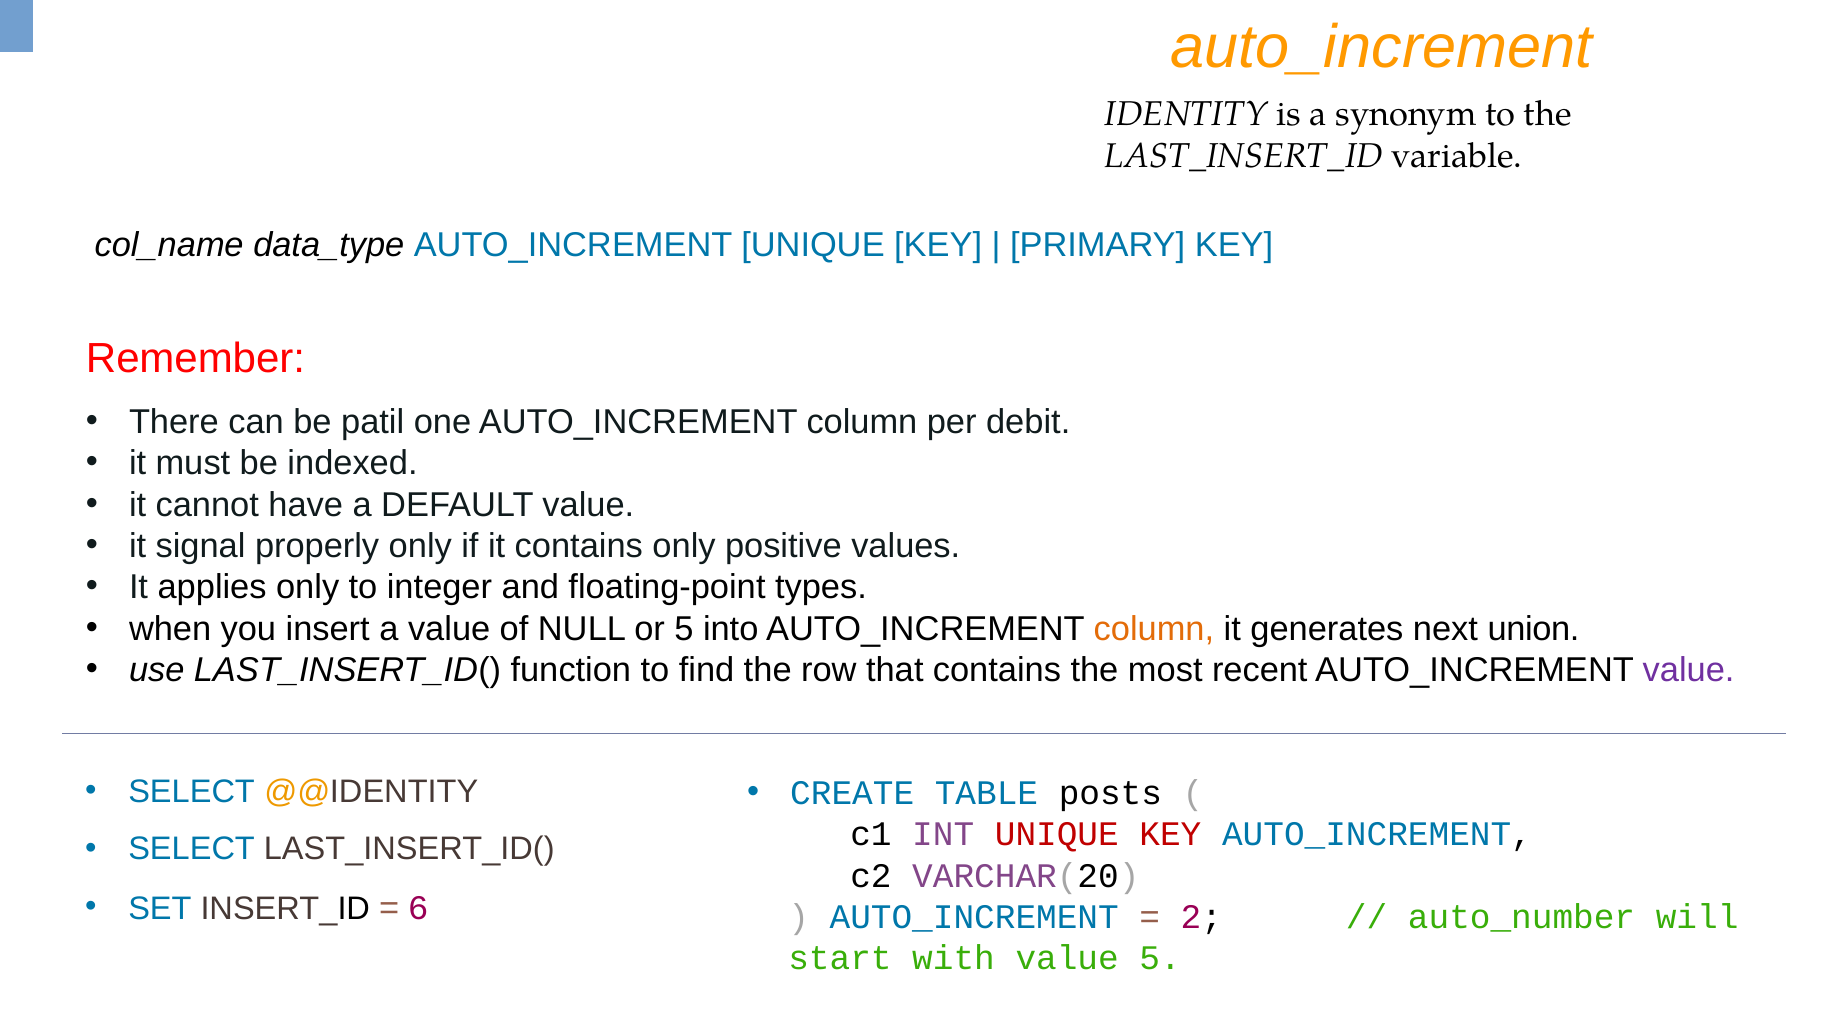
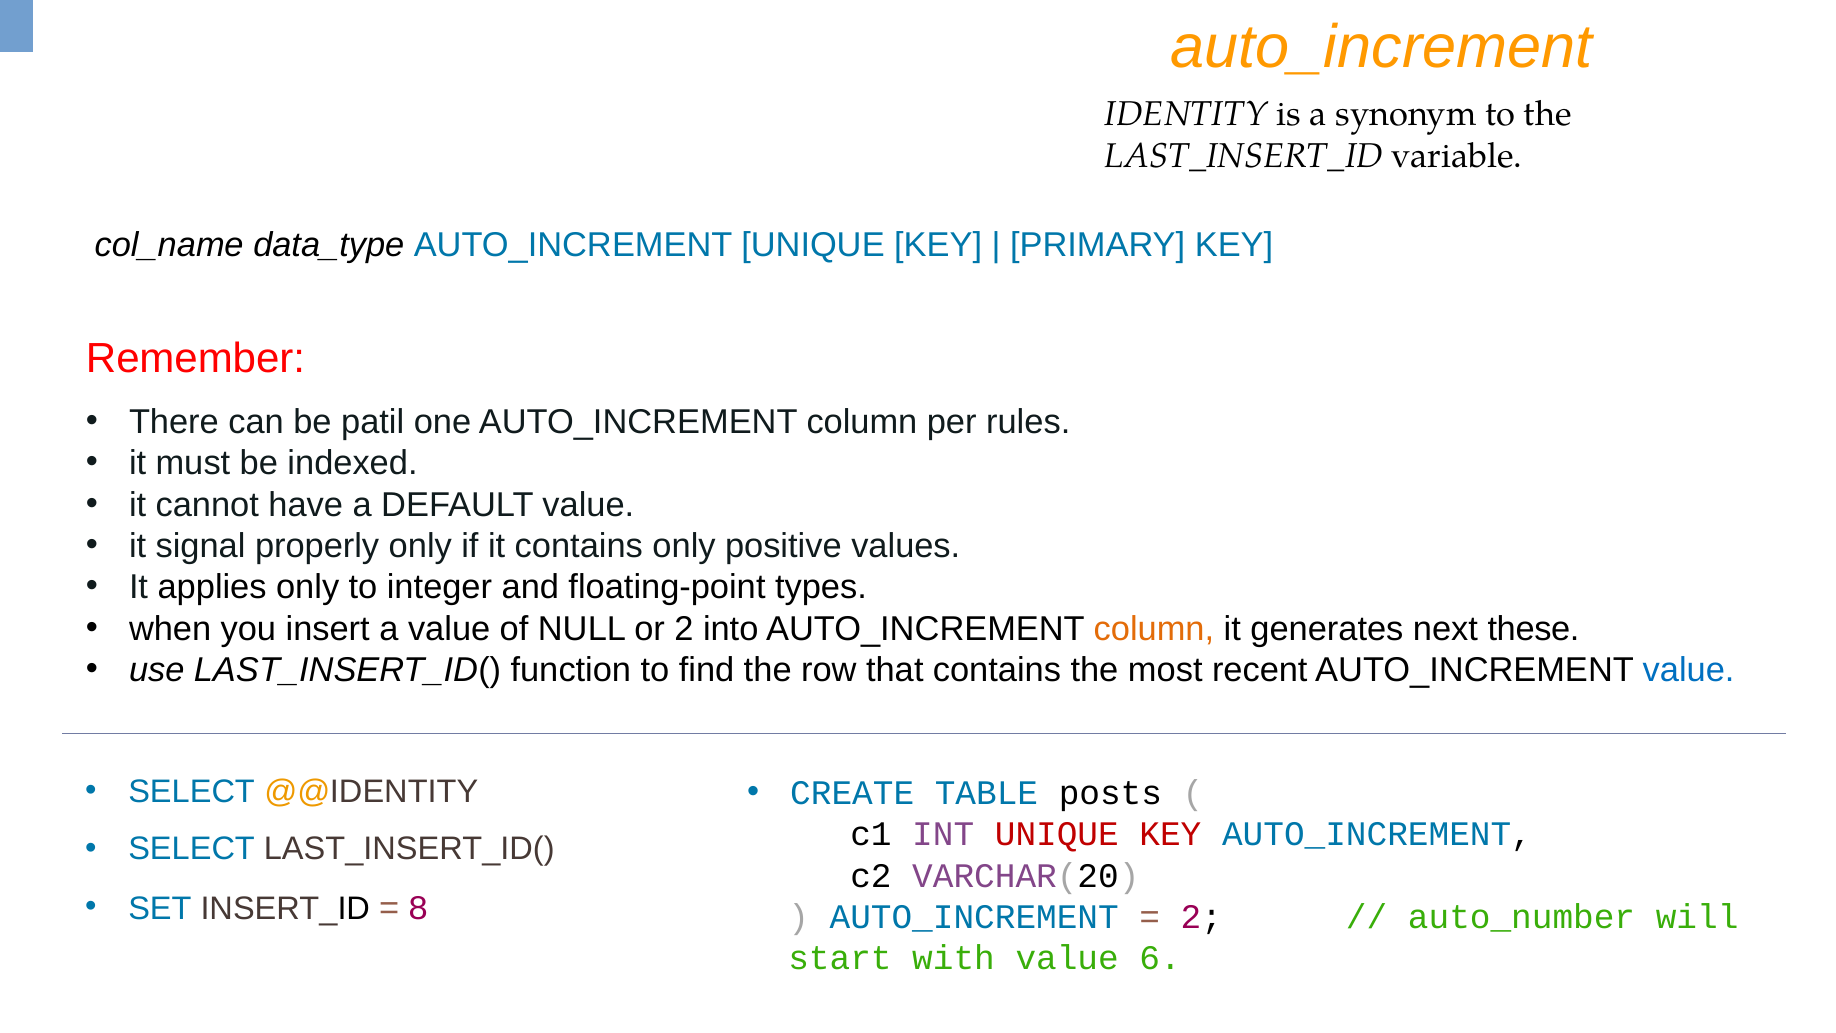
debit: debit -> rules
or 5: 5 -> 2
union: union -> these
value at (1689, 670) colour: purple -> blue
6: 6 -> 8
value 5: 5 -> 6
